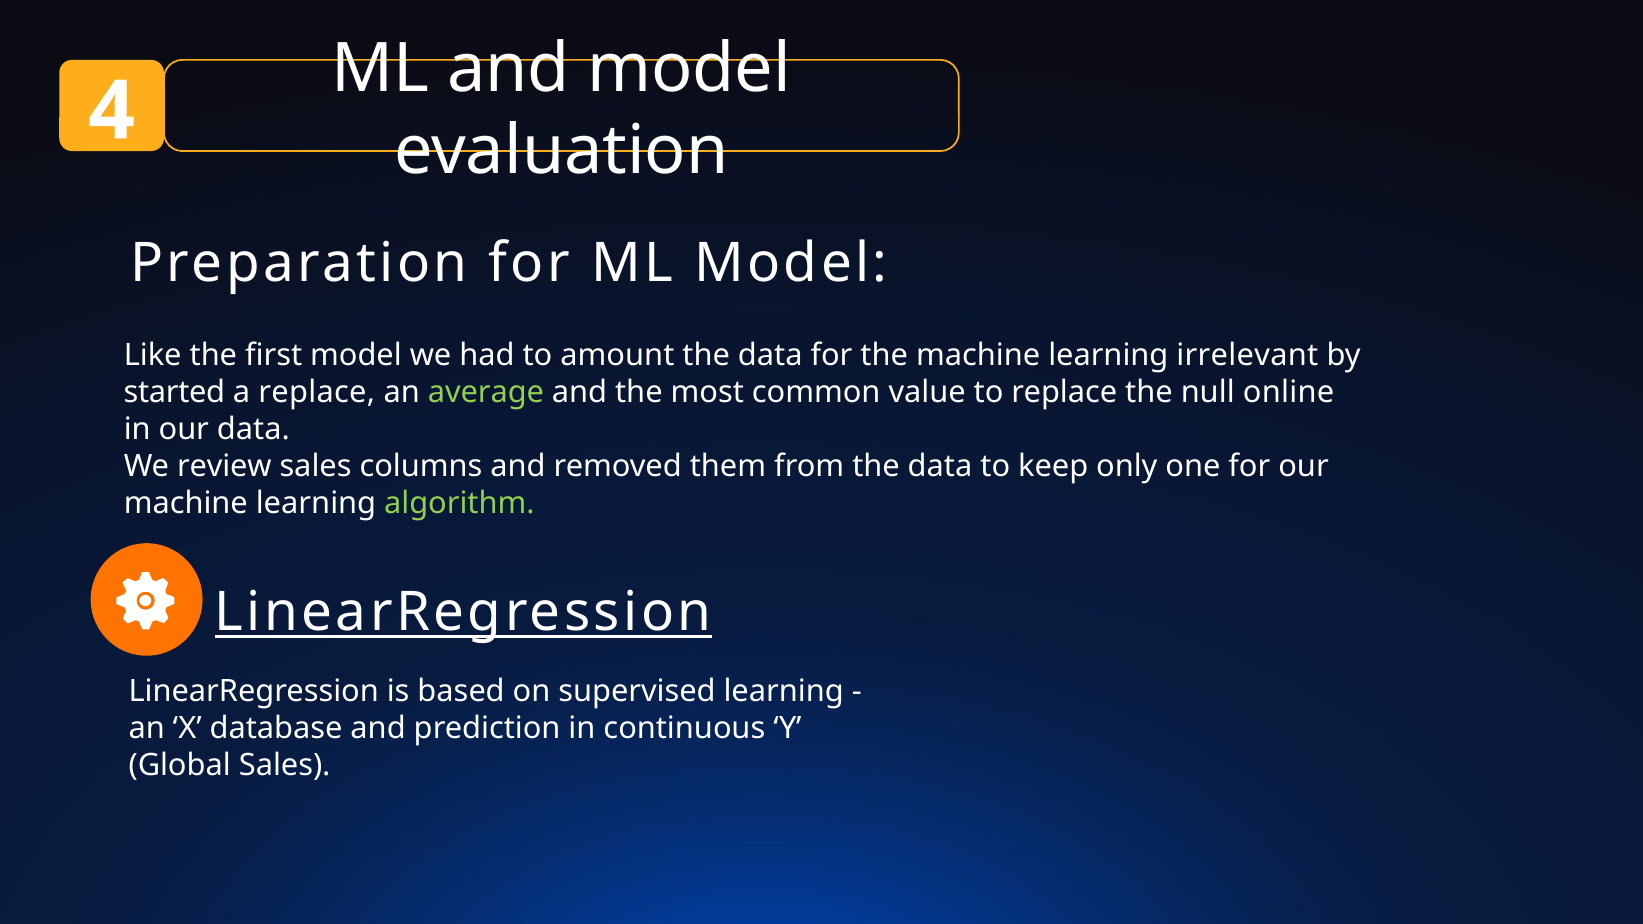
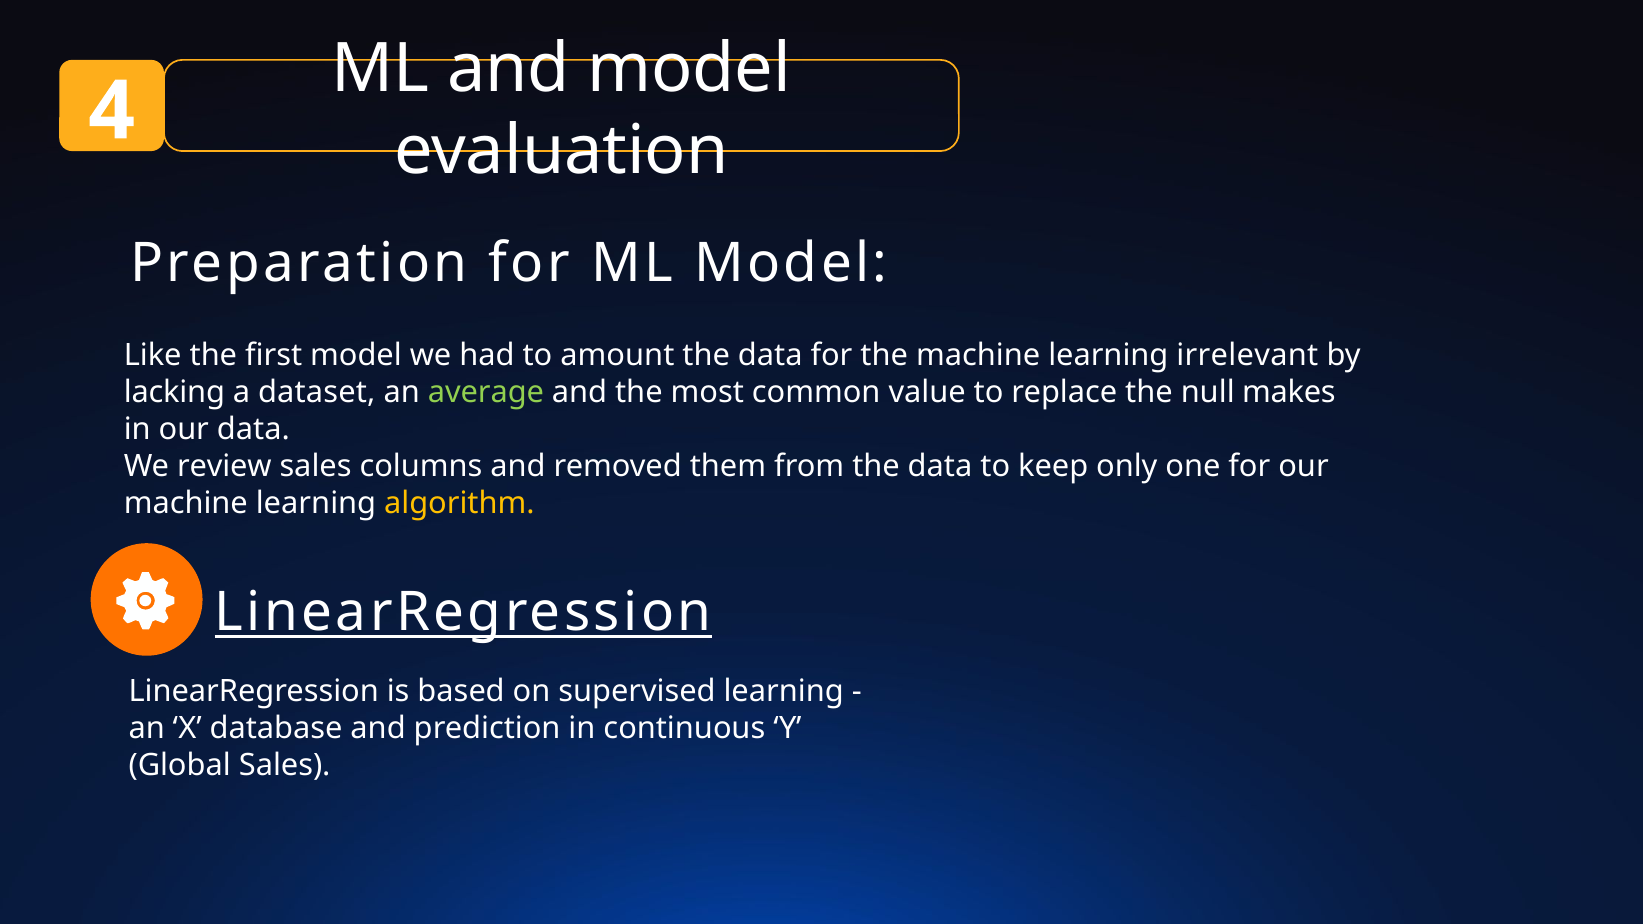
started: started -> lacking
a replace: replace -> dataset
online: online -> makes
algorithm colour: light green -> yellow
